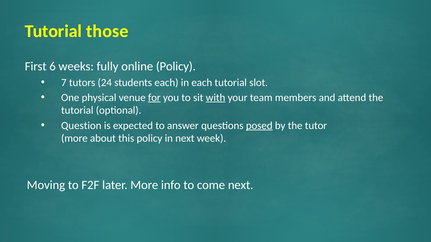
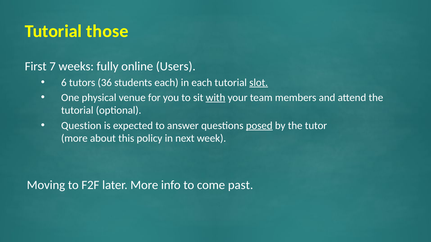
6: 6 -> 7
online Policy: Policy -> Users
7: 7 -> 6
24: 24 -> 36
slot underline: none -> present
for underline: present -> none
come next: next -> past
